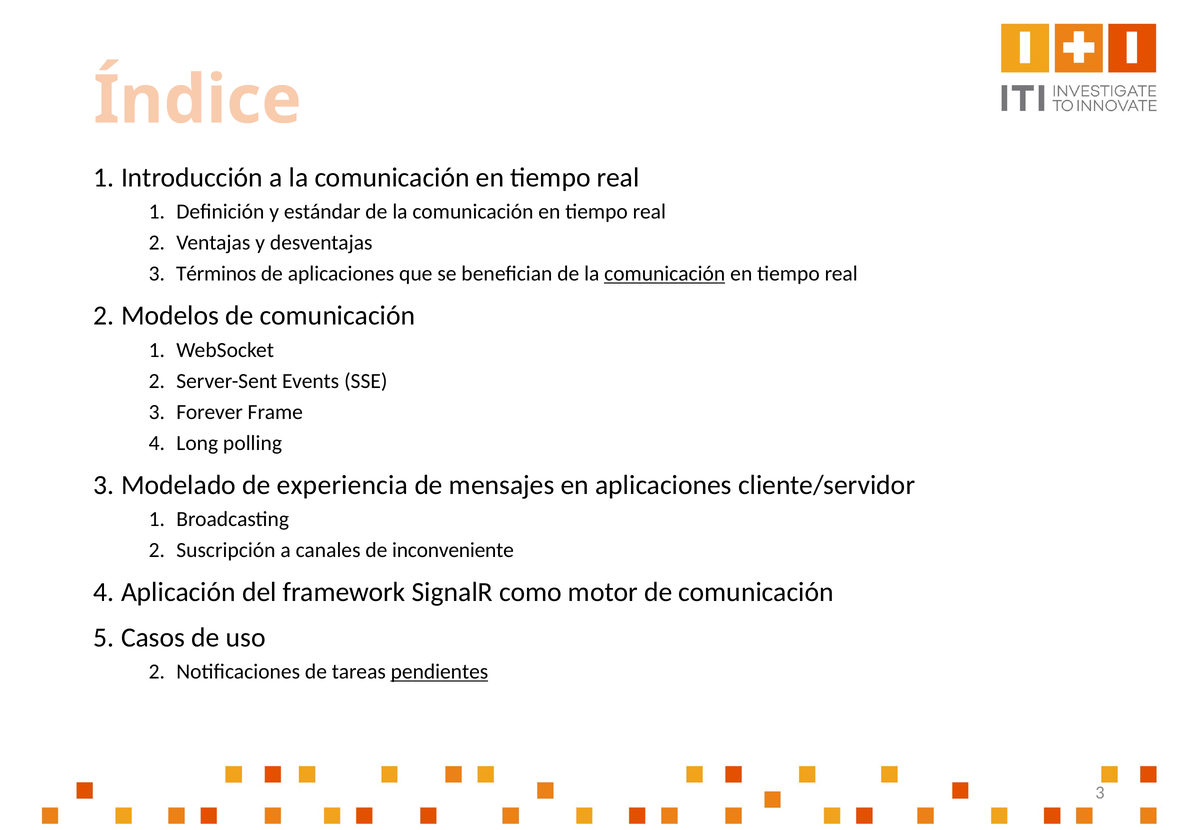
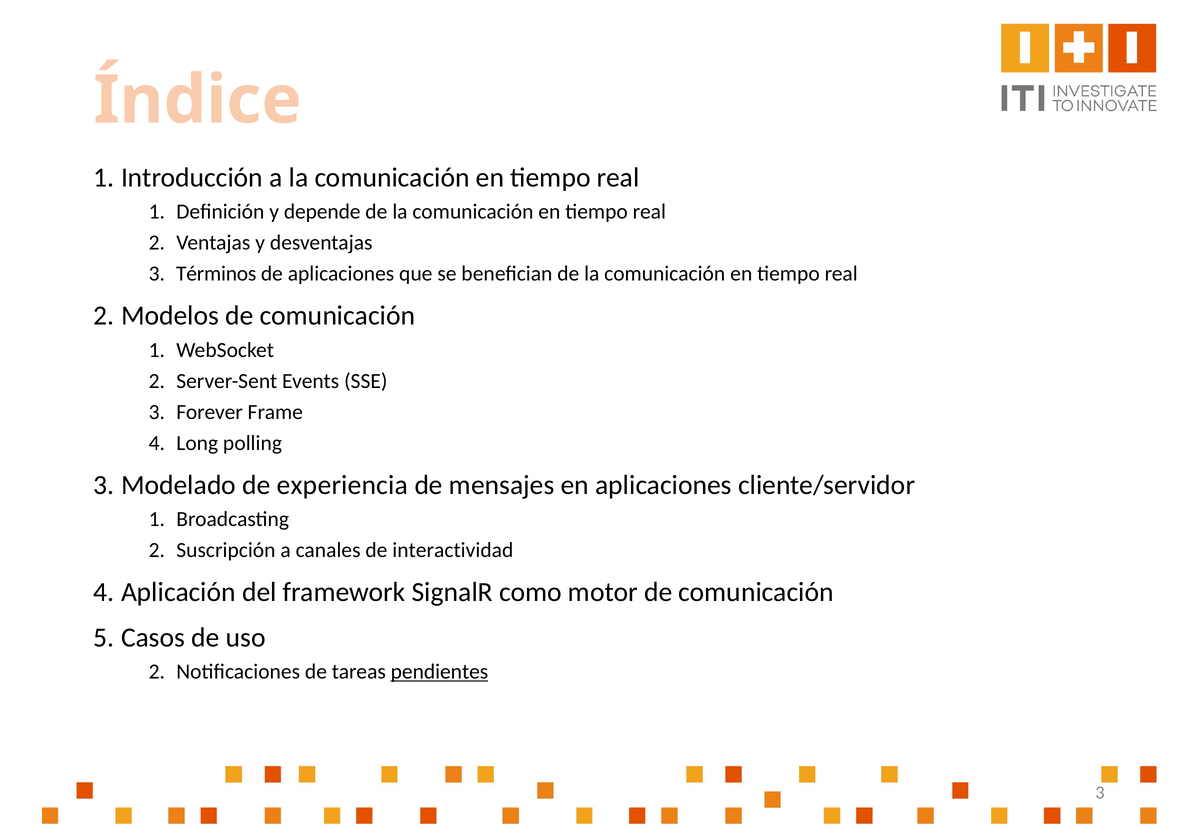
estándar: estándar -> depende
comunicación at (665, 274) underline: present -> none
inconveniente: inconveniente -> interactividad
